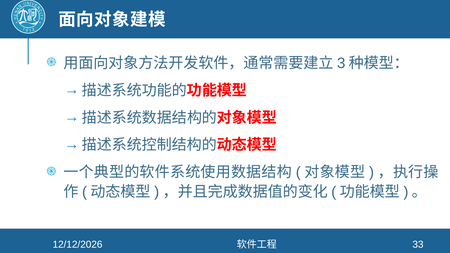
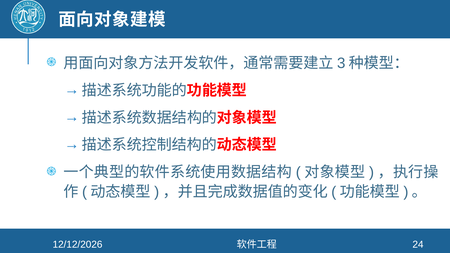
33: 33 -> 24
